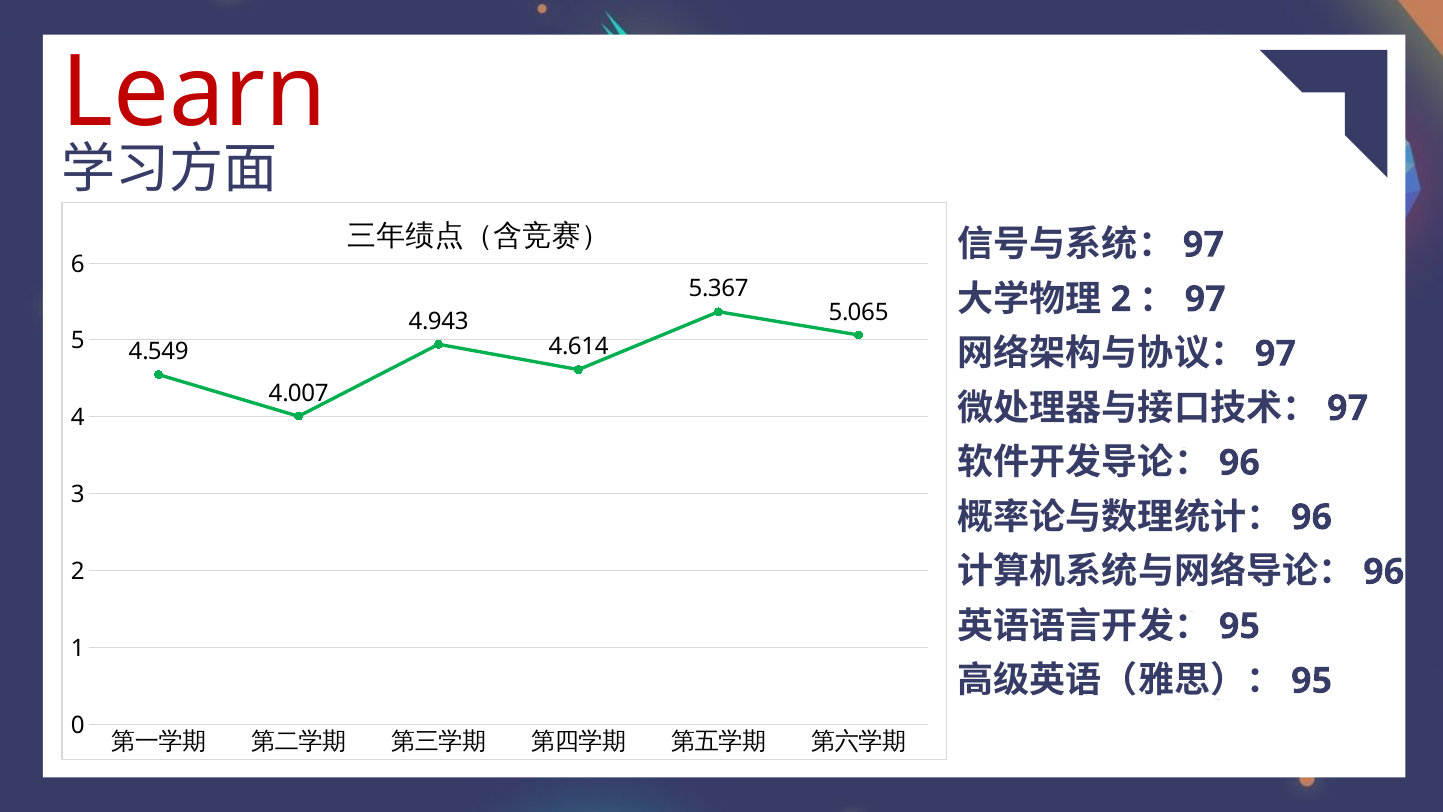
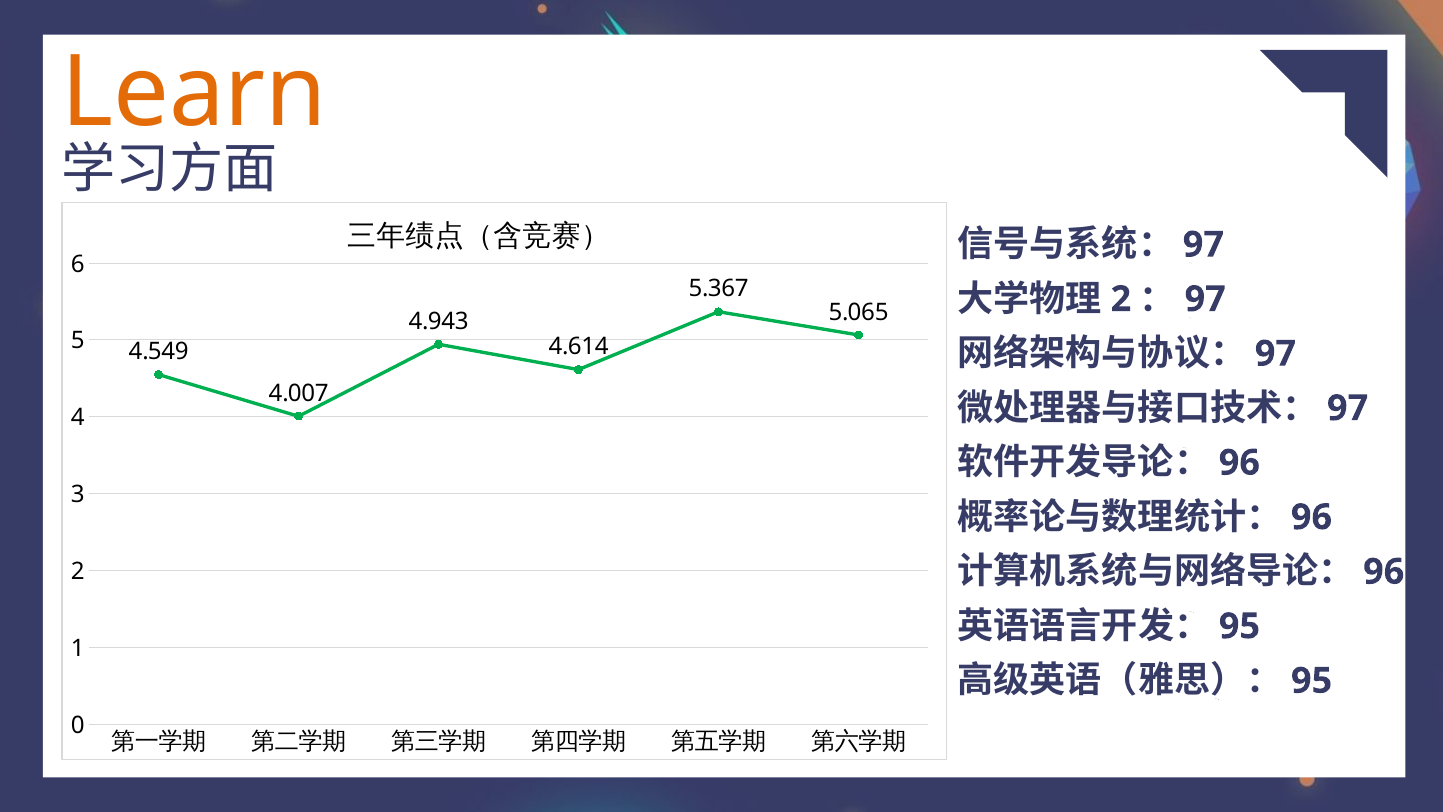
Learn colour: red -> orange
